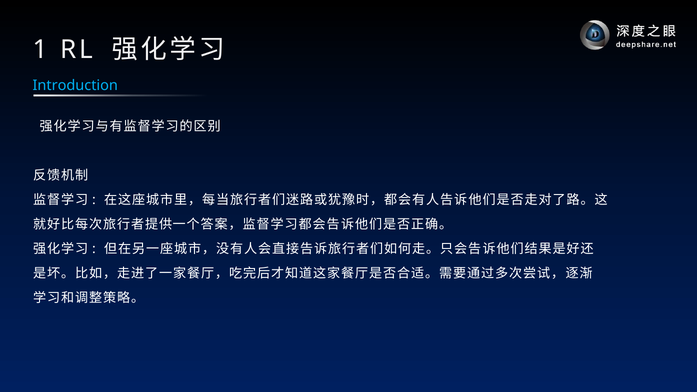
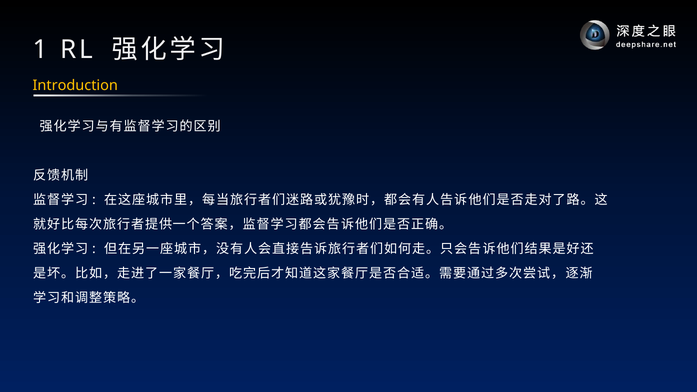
Introduction colour: light blue -> yellow
